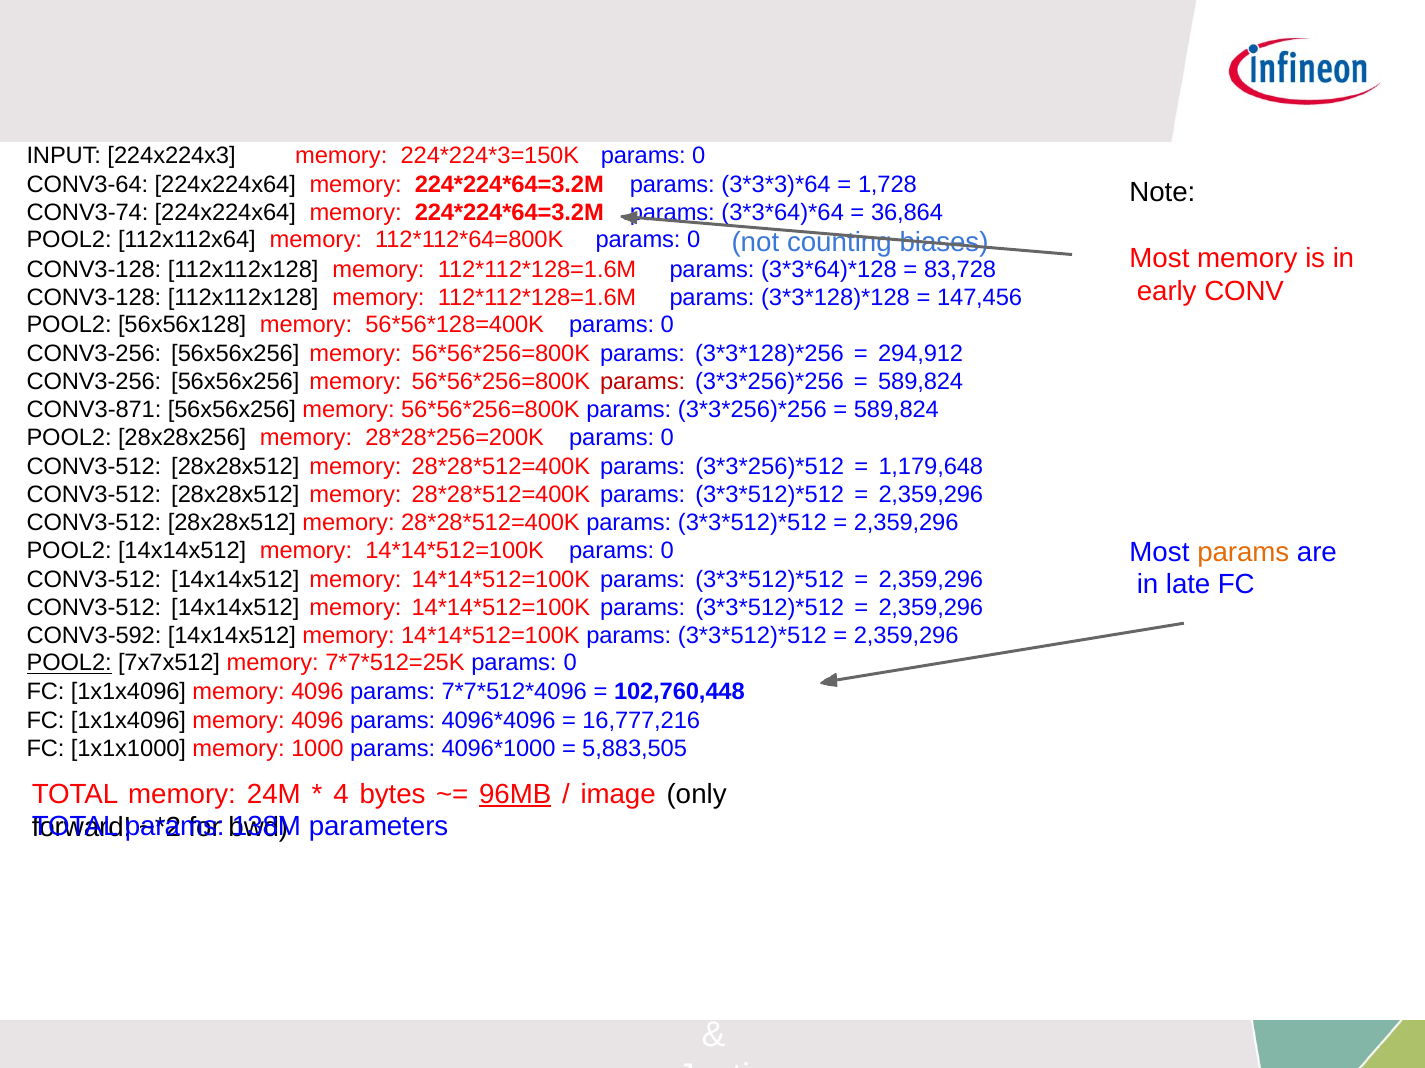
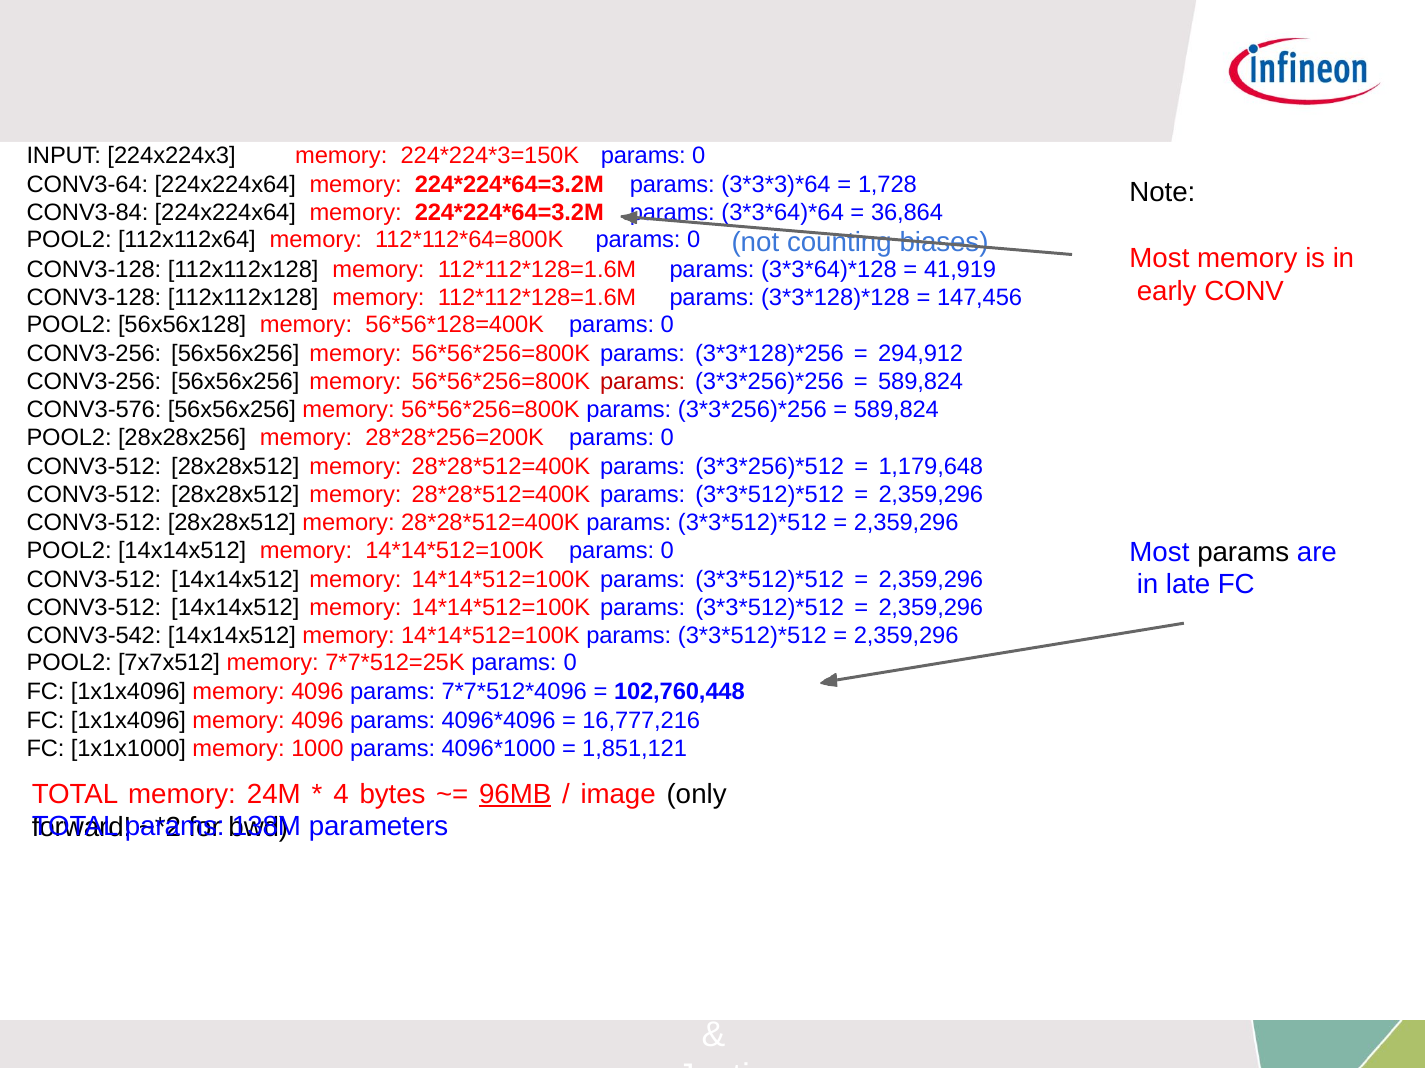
CONV3-74: CONV3-74 -> CONV3-84
83,728: 83,728 -> 41,919
CONV3-871: CONV3-871 -> CONV3-576
params at (1243, 553) colour: orange -> black
CONV3-592: CONV3-592 -> CONV3-542
POOL2 at (69, 664) underline: present -> none
5,883,505: 5,883,505 -> 1,851,121
